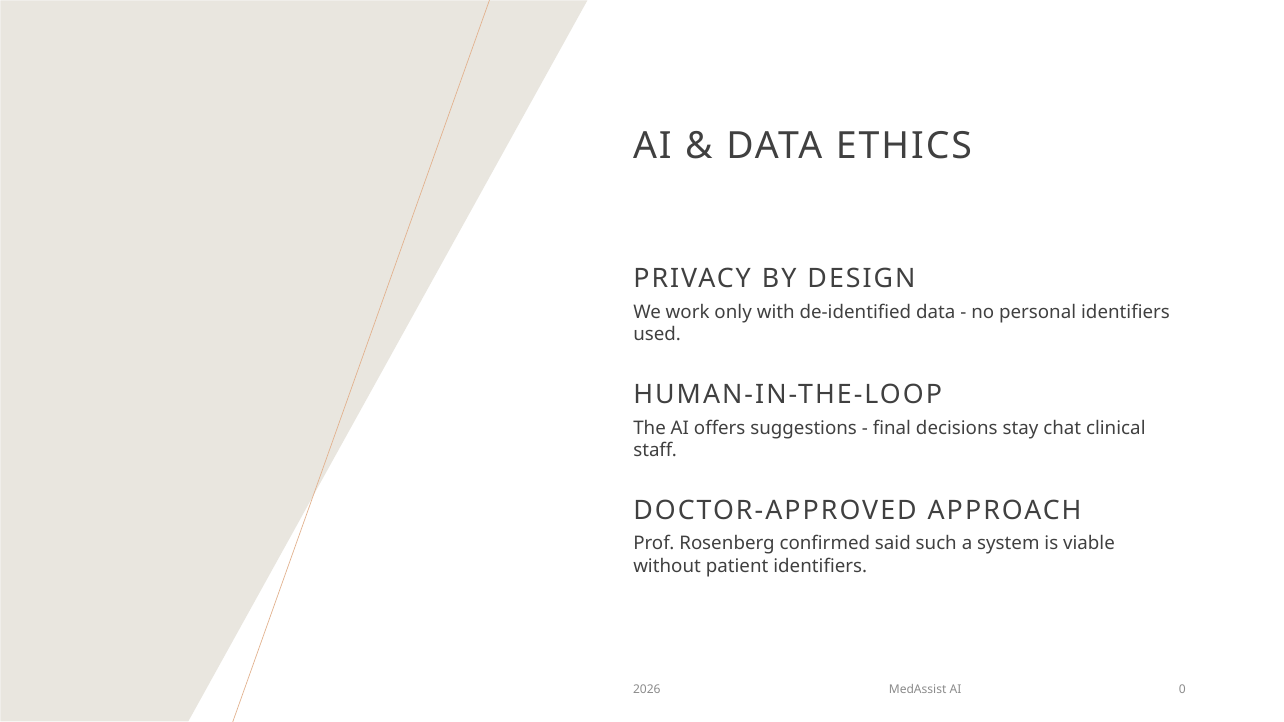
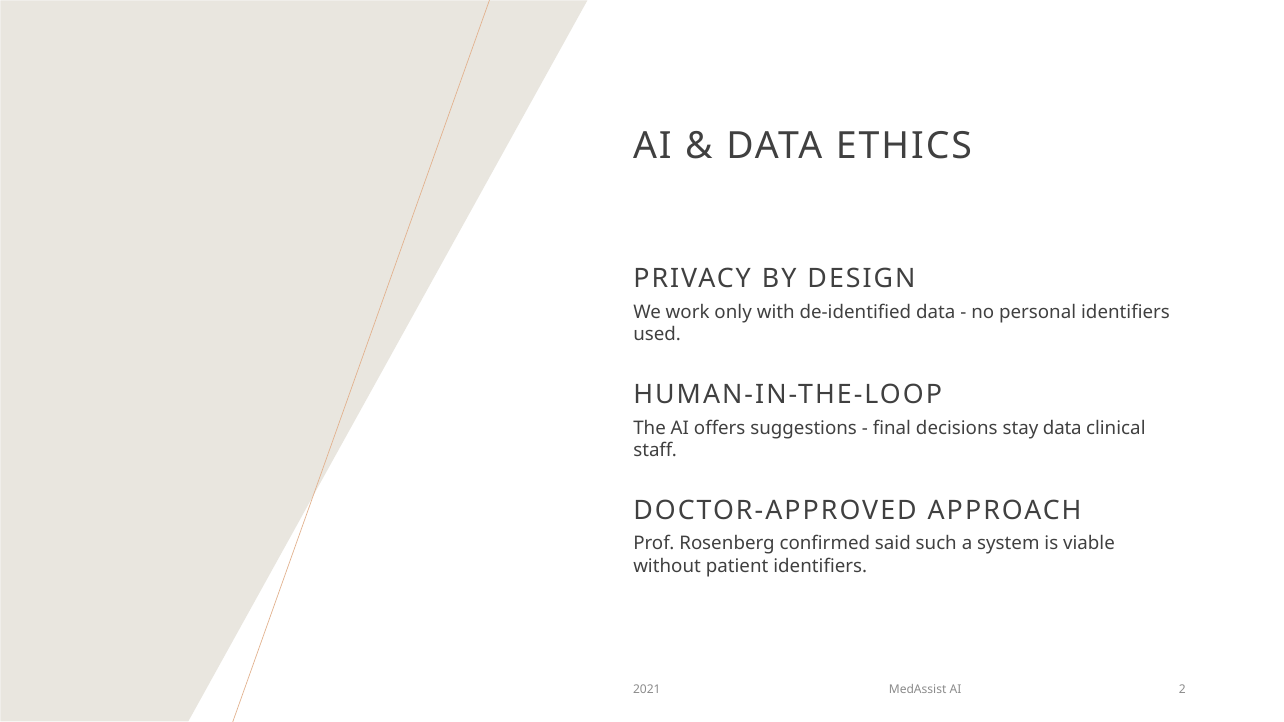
stay chat: chat -> data
2026: 2026 -> 2021
0: 0 -> 2
